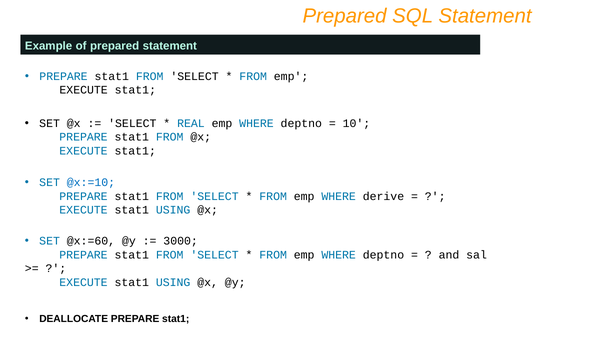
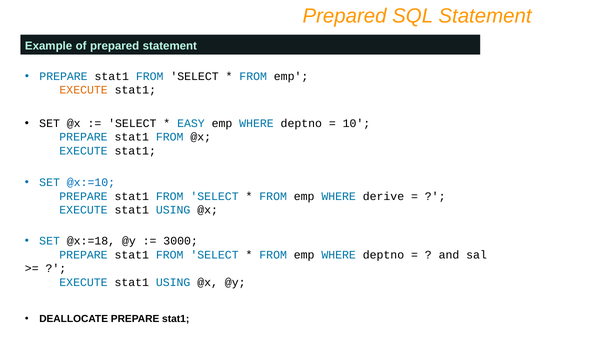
EXECUTE at (84, 90) colour: black -> orange
REAL: REAL -> EASY
@x:=60: @x:=60 -> @x:=18
